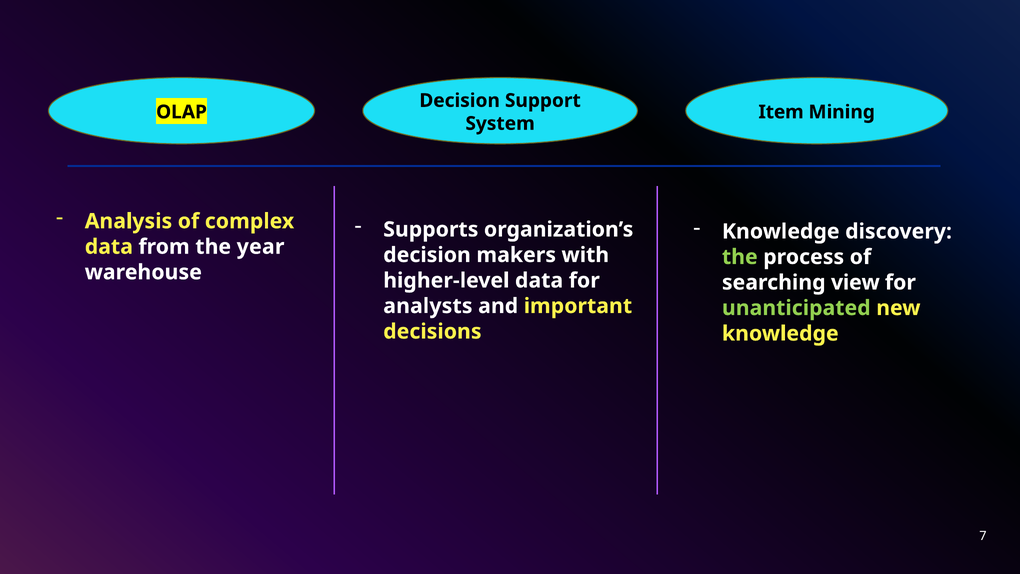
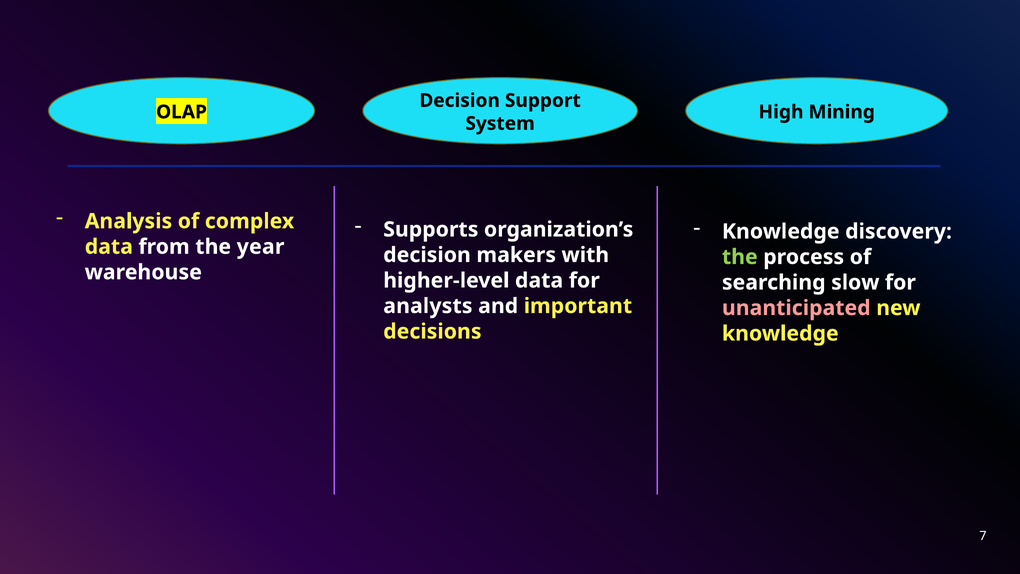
Item: Item -> High
view: view -> slow
unanticipated colour: light green -> pink
